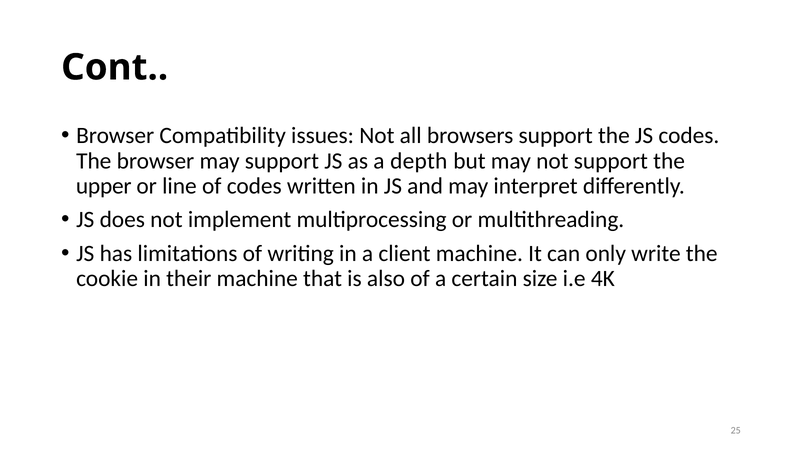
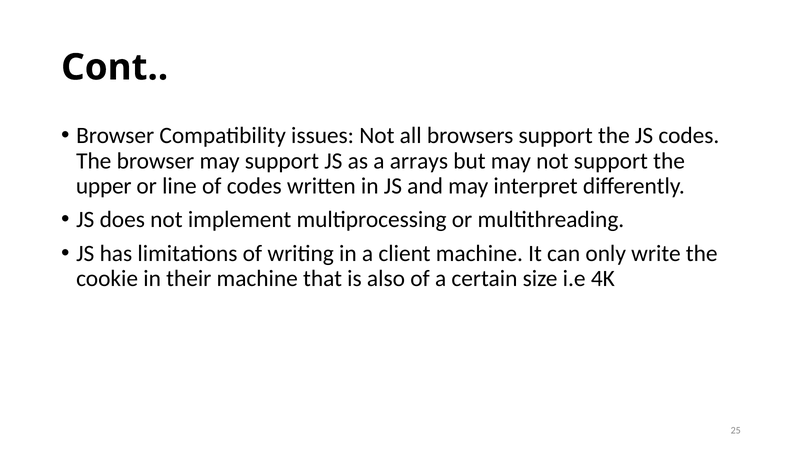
depth: depth -> arrays
